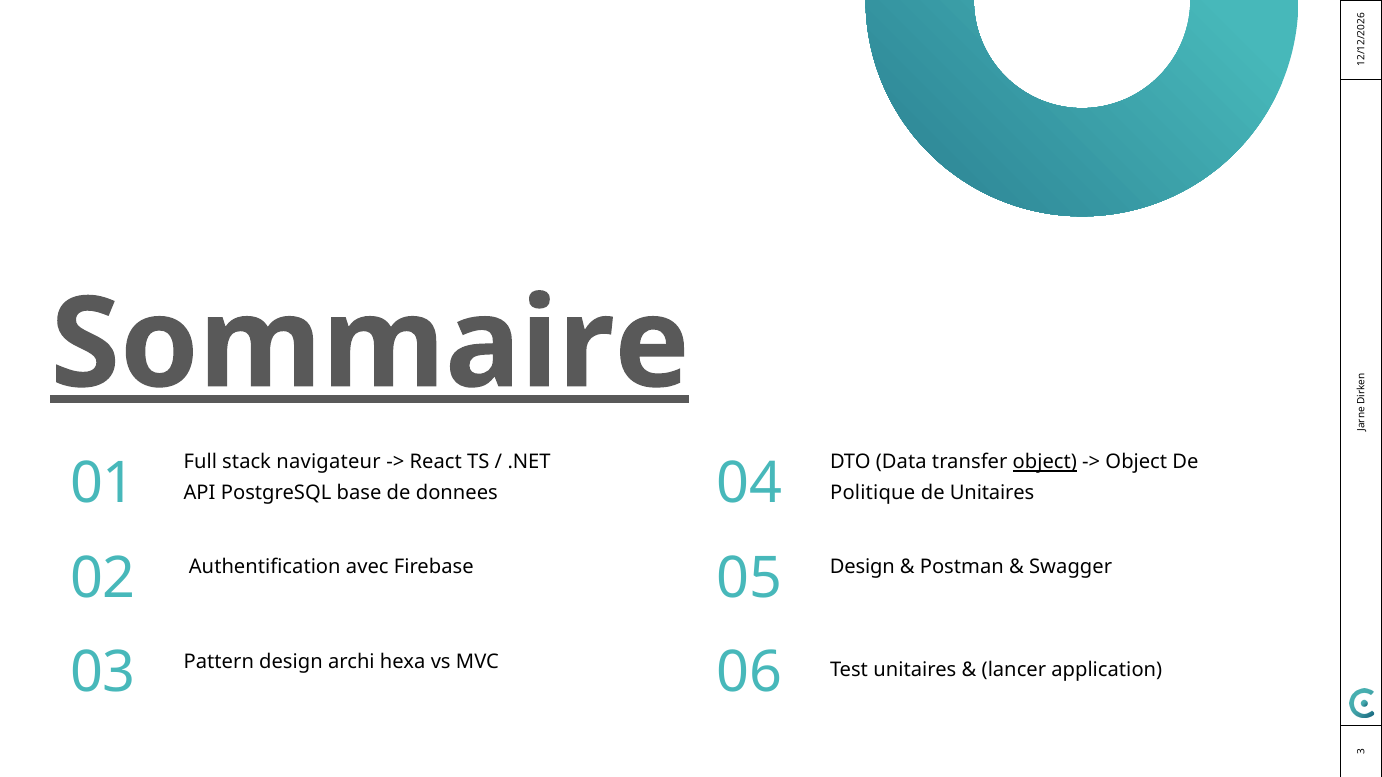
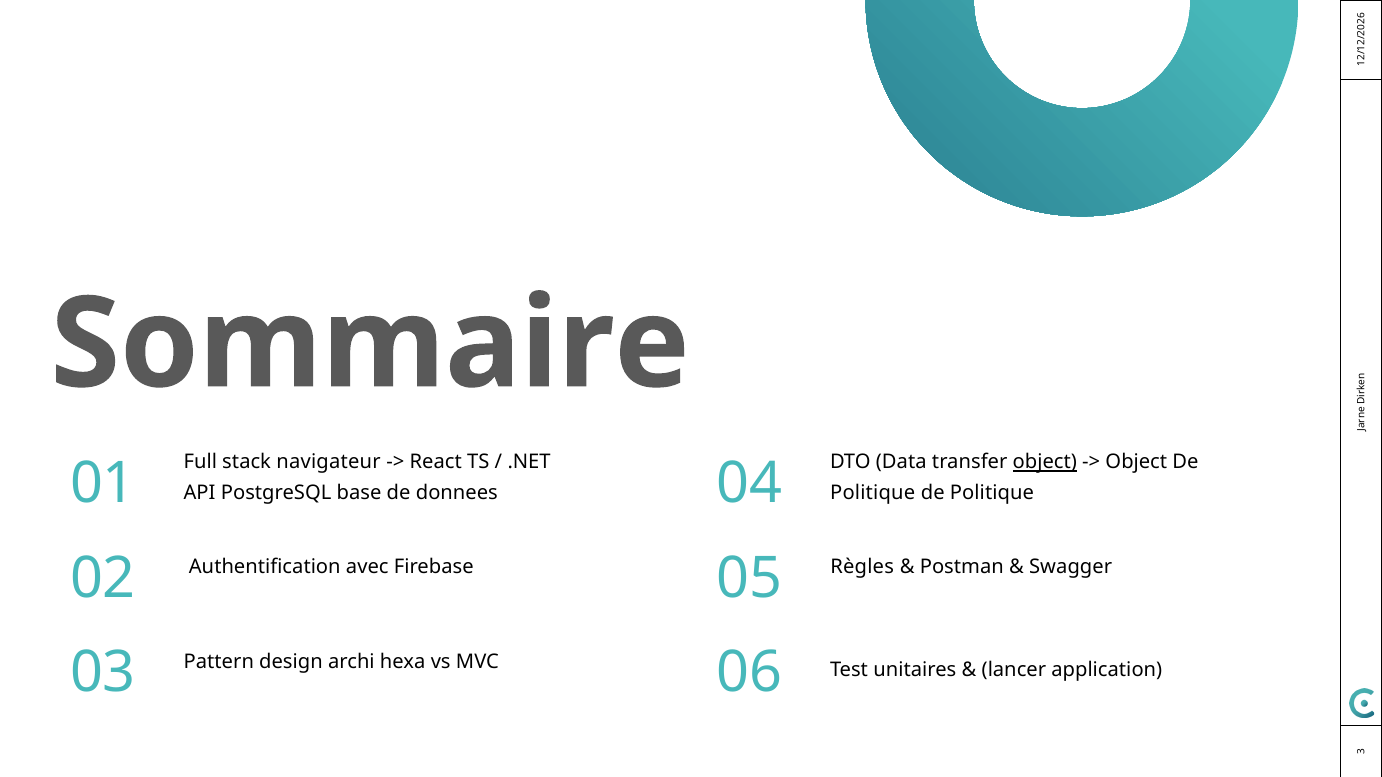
Sommaire underline: present -> none
Unitaires at (992, 493): Unitaires -> Politique
Design at (862, 567): Design -> Règles
